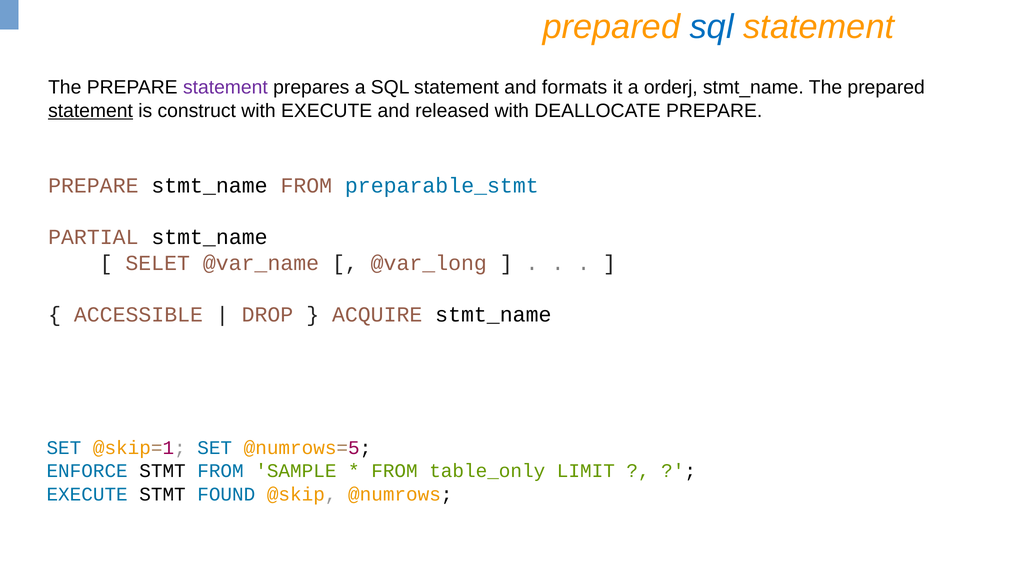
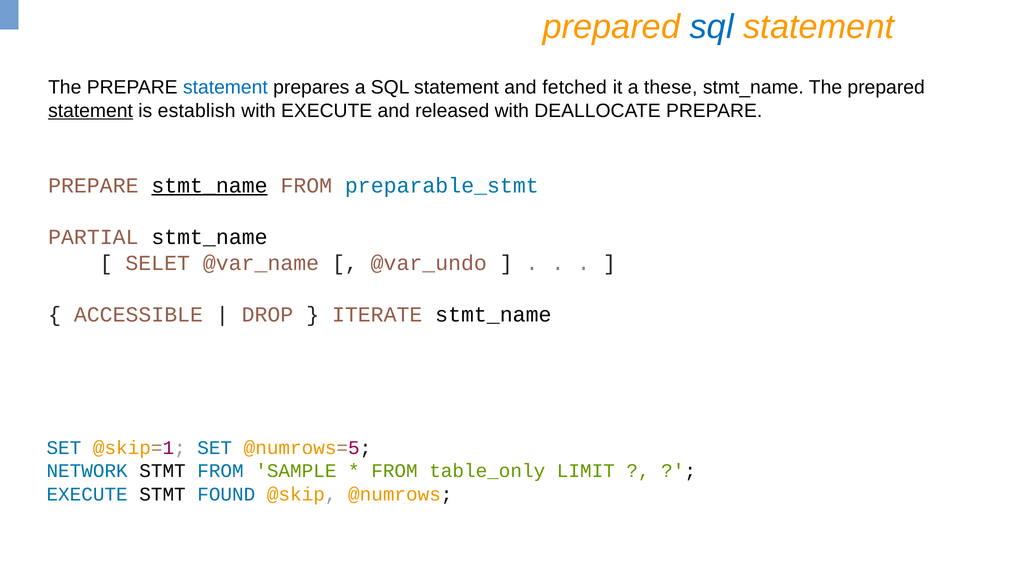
statement at (225, 88) colour: purple -> blue
formats: formats -> fetched
orderj: orderj -> these
construct: construct -> establish
stmt_name at (209, 186) underline: none -> present
@var_long: @var_long -> @var_undo
ACQUIRE: ACQUIRE -> ITERATE
ENFORCE: ENFORCE -> NETWORK
